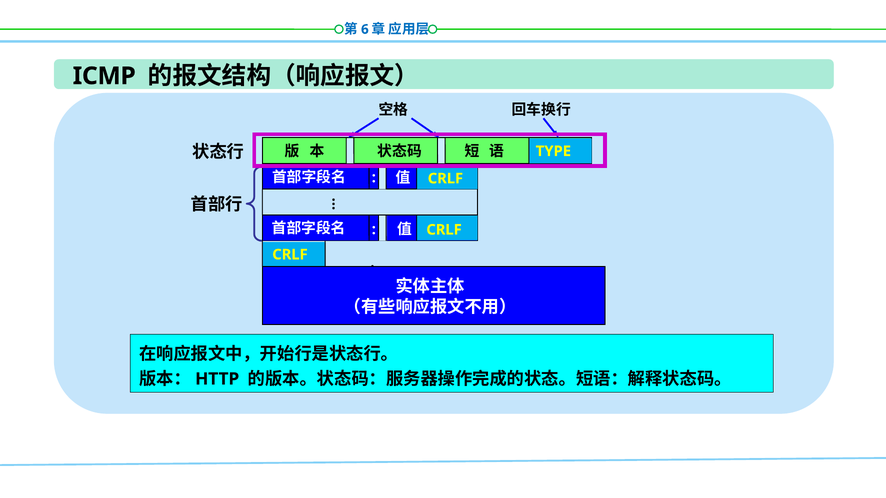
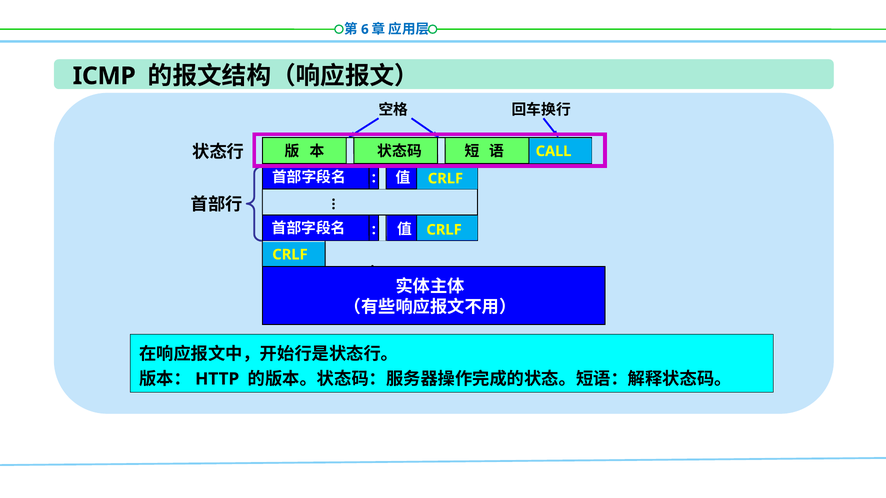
TYPE: TYPE -> CALL
